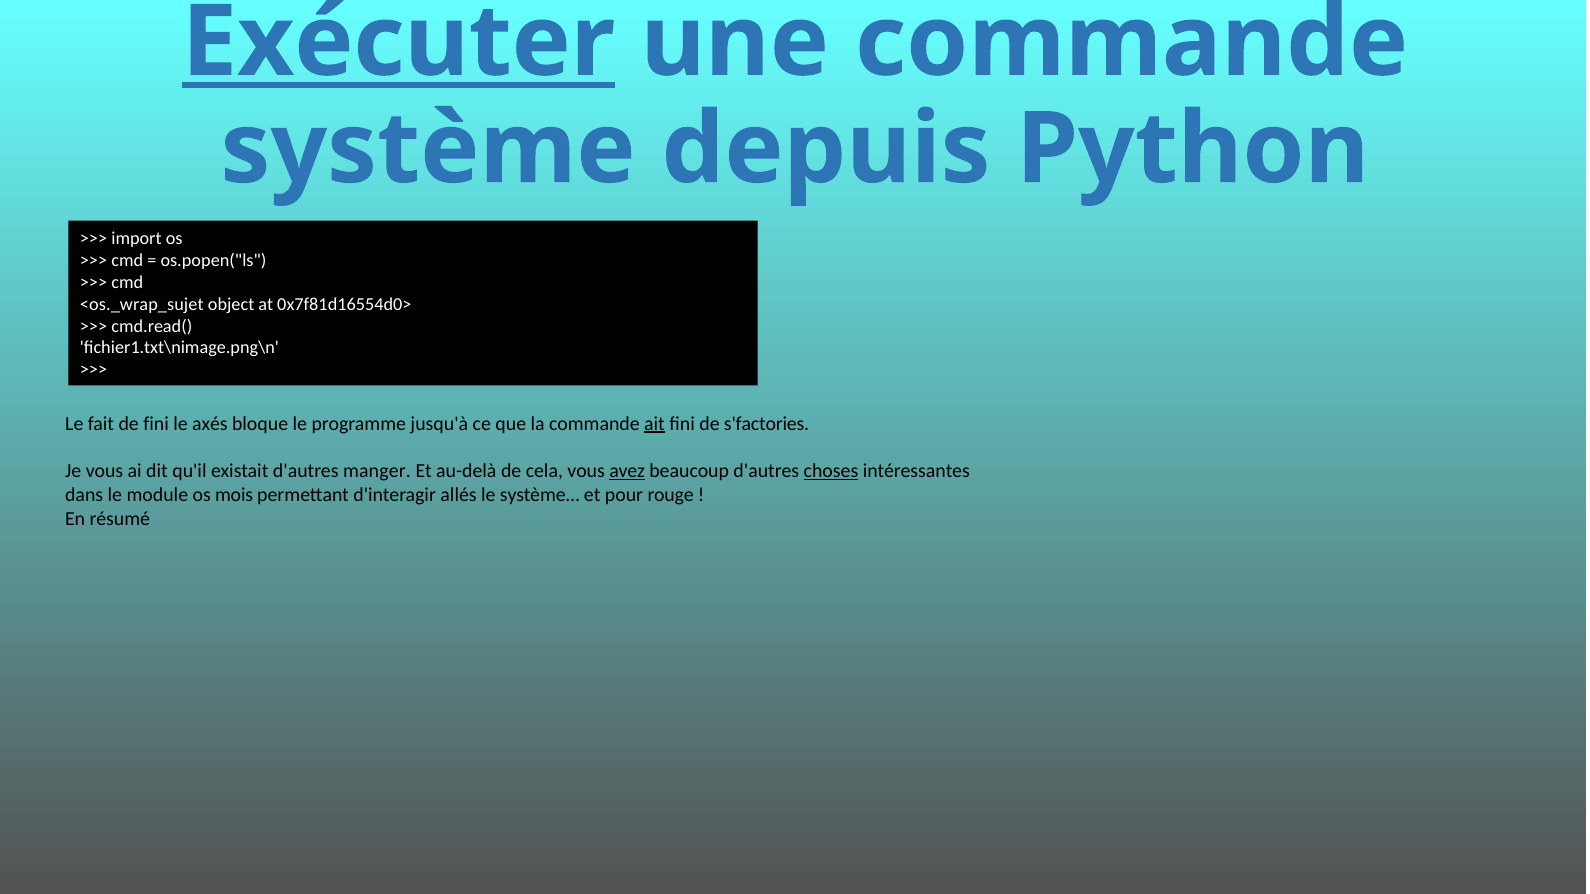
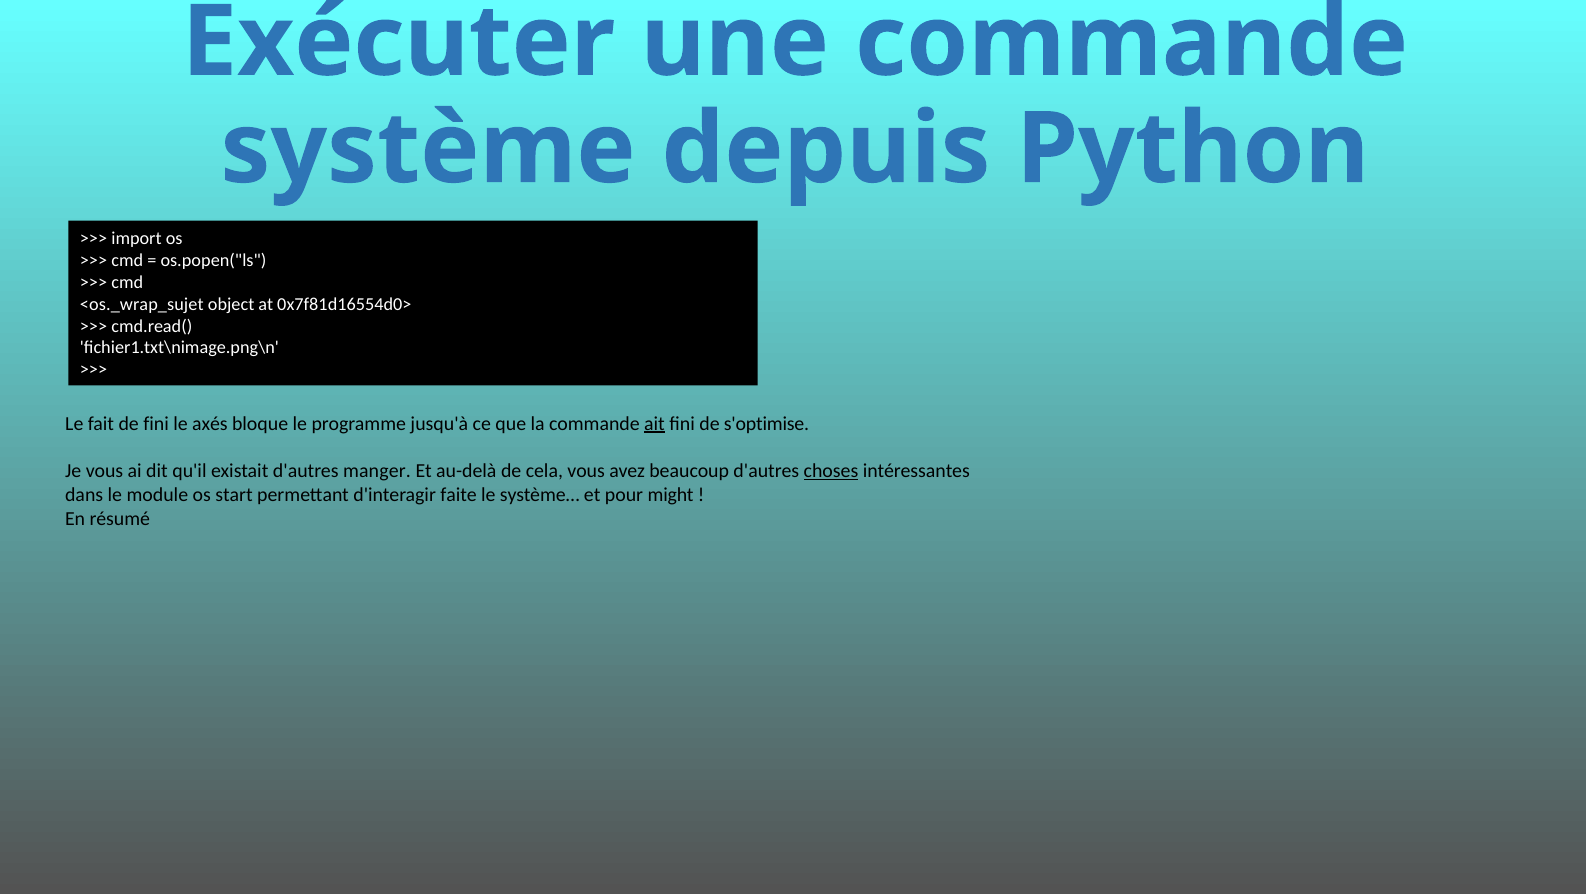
Exécuter underline: present -> none
s'factories: s'factories -> s'optimise
avez underline: present -> none
mois: mois -> start
allés: allés -> faite
rouge: rouge -> might
